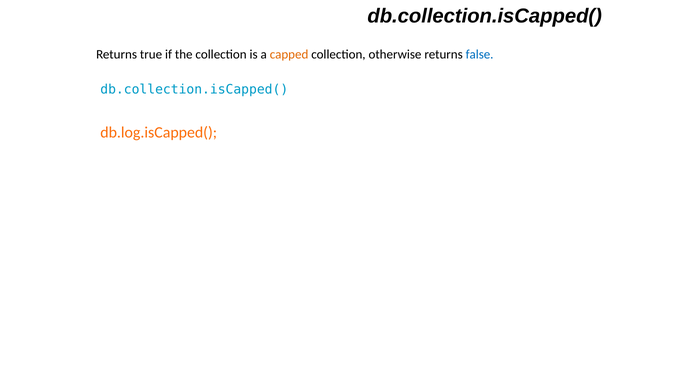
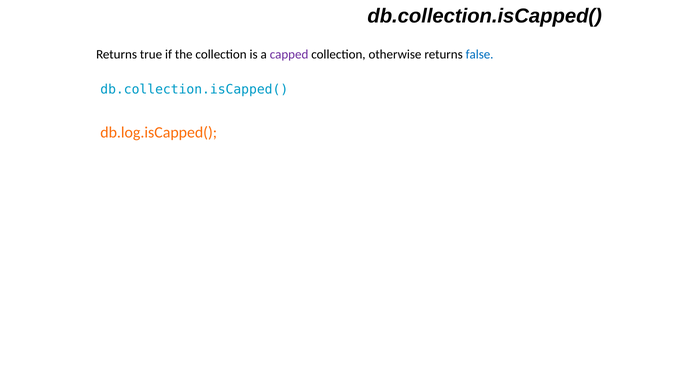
capped colour: orange -> purple
